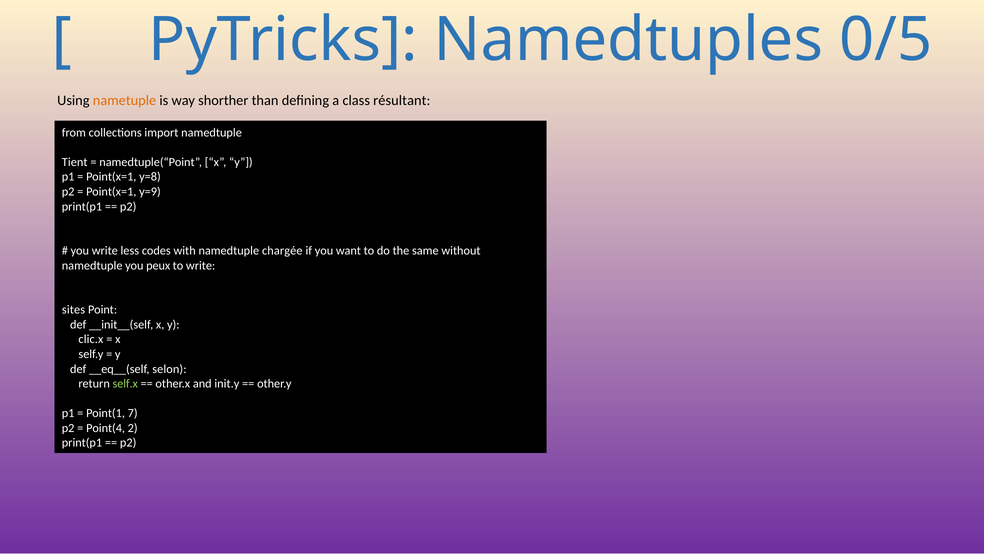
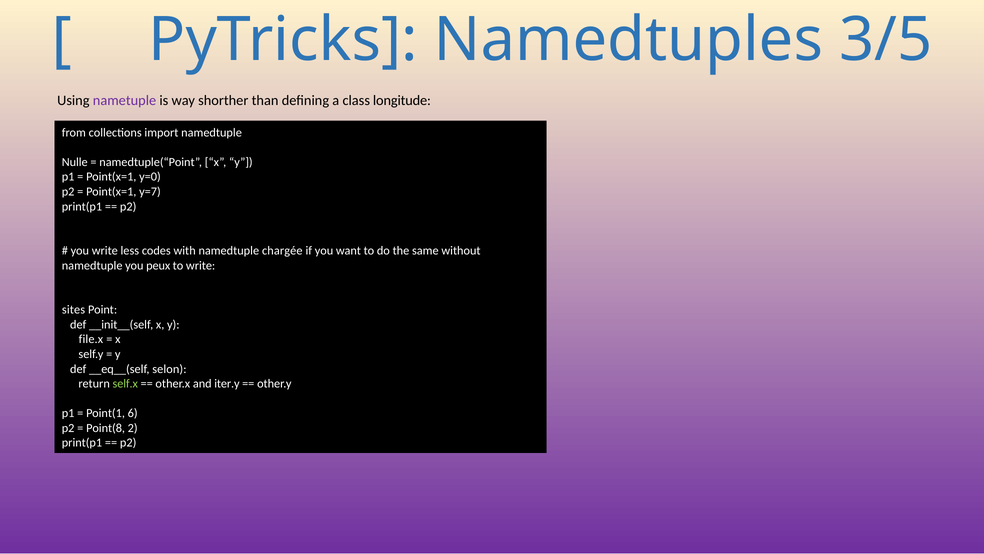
0/5: 0/5 -> 3/5
nametuple colour: orange -> purple
résultant: résultant -> longitude
Tient: Tient -> Nulle
y=8: y=8 -> y=0
y=9: y=9 -> y=7
clic.x: clic.x -> file.x
init.y: init.y -> iter.y
7: 7 -> 6
Point(4: Point(4 -> Point(8
